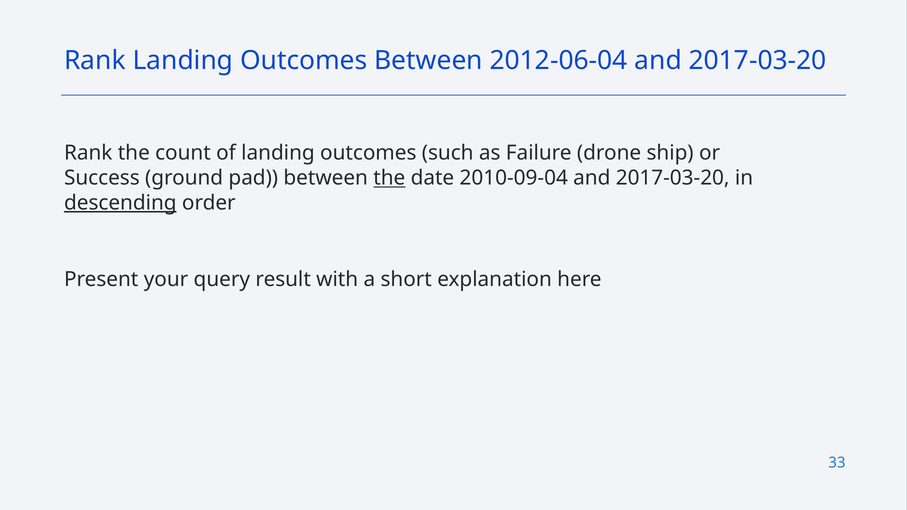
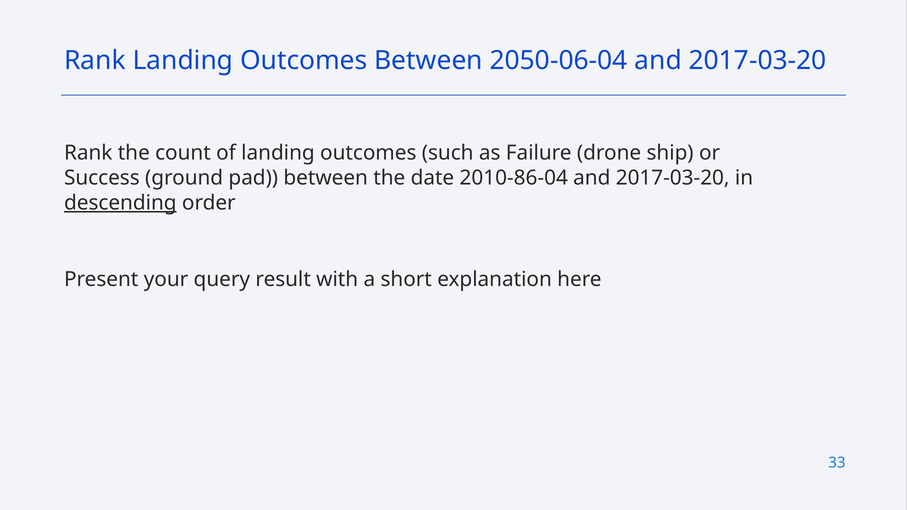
2012-06-04: 2012-06-04 -> 2050-06-04
the at (389, 178) underline: present -> none
2010-09-04: 2010-09-04 -> 2010-86-04
